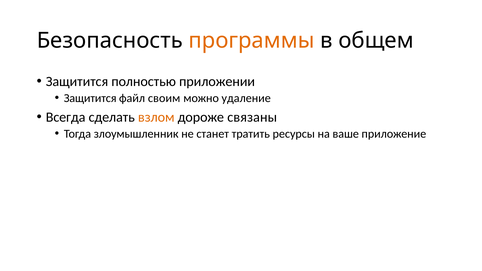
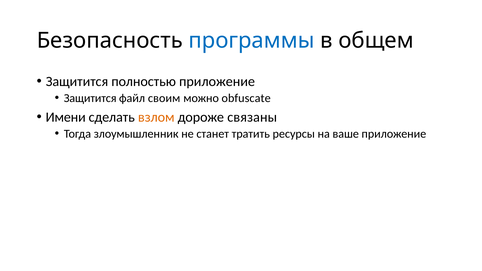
программы colour: orange -> blue
полностью приложении: приложении -> приложение
удаление: удаление -> obfuscate
Всегда: Всегда -> Имени
